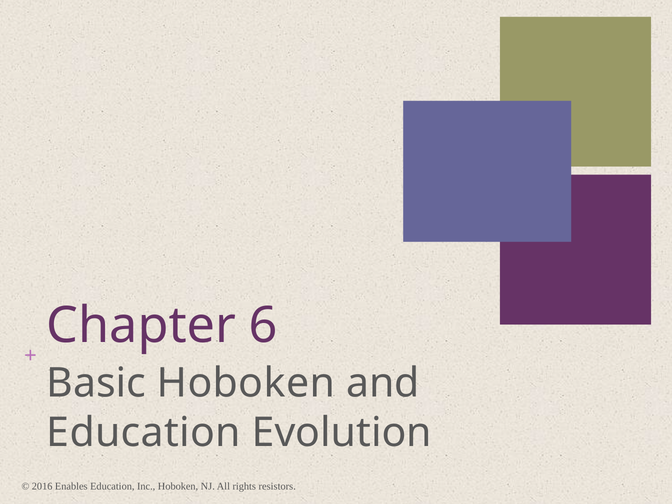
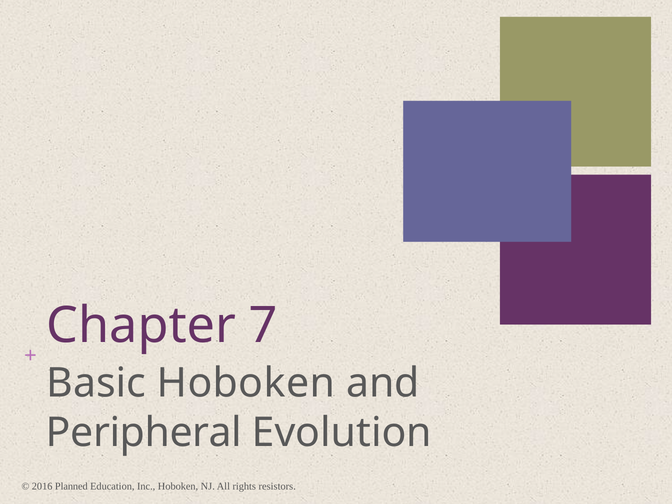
6: 6 -> 7
Education at (144, 433): Education -> Peripheral
Enables: Enables -> Planned
